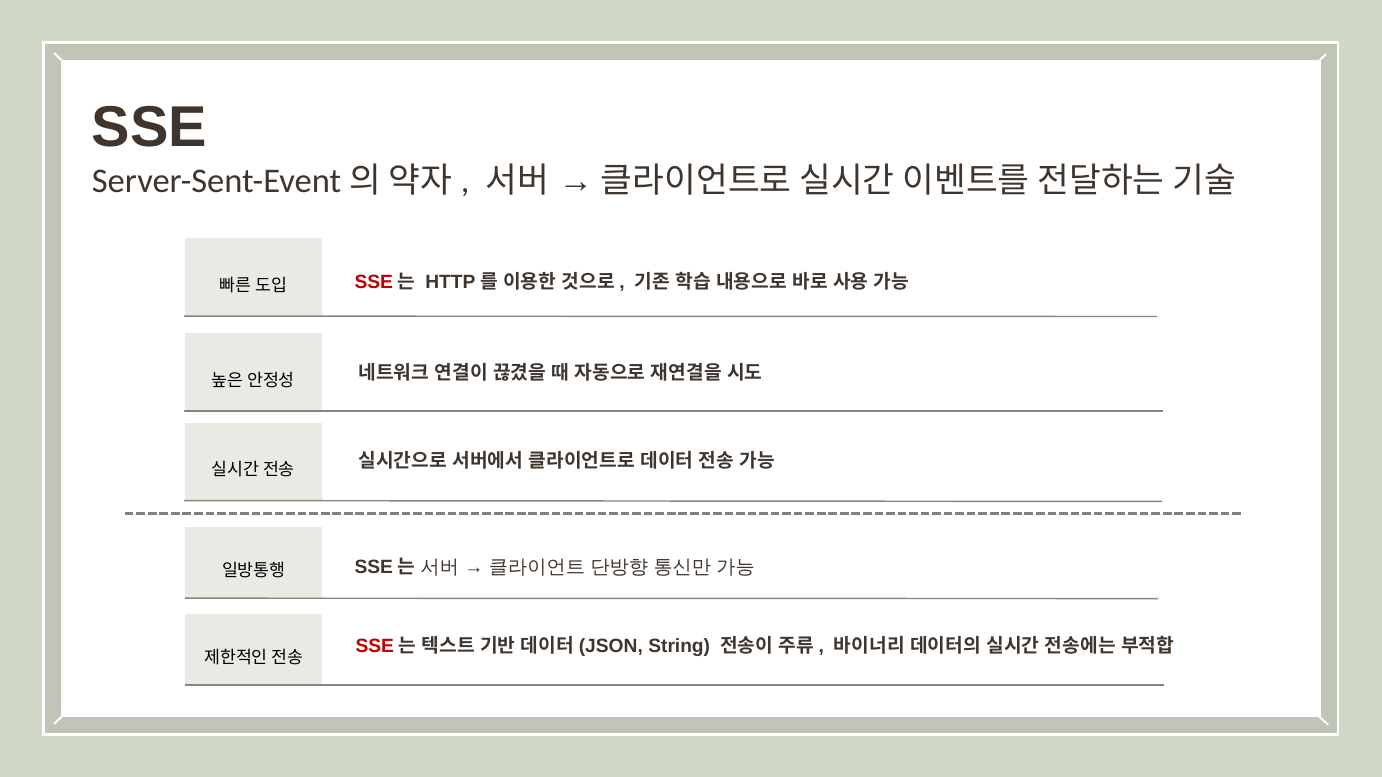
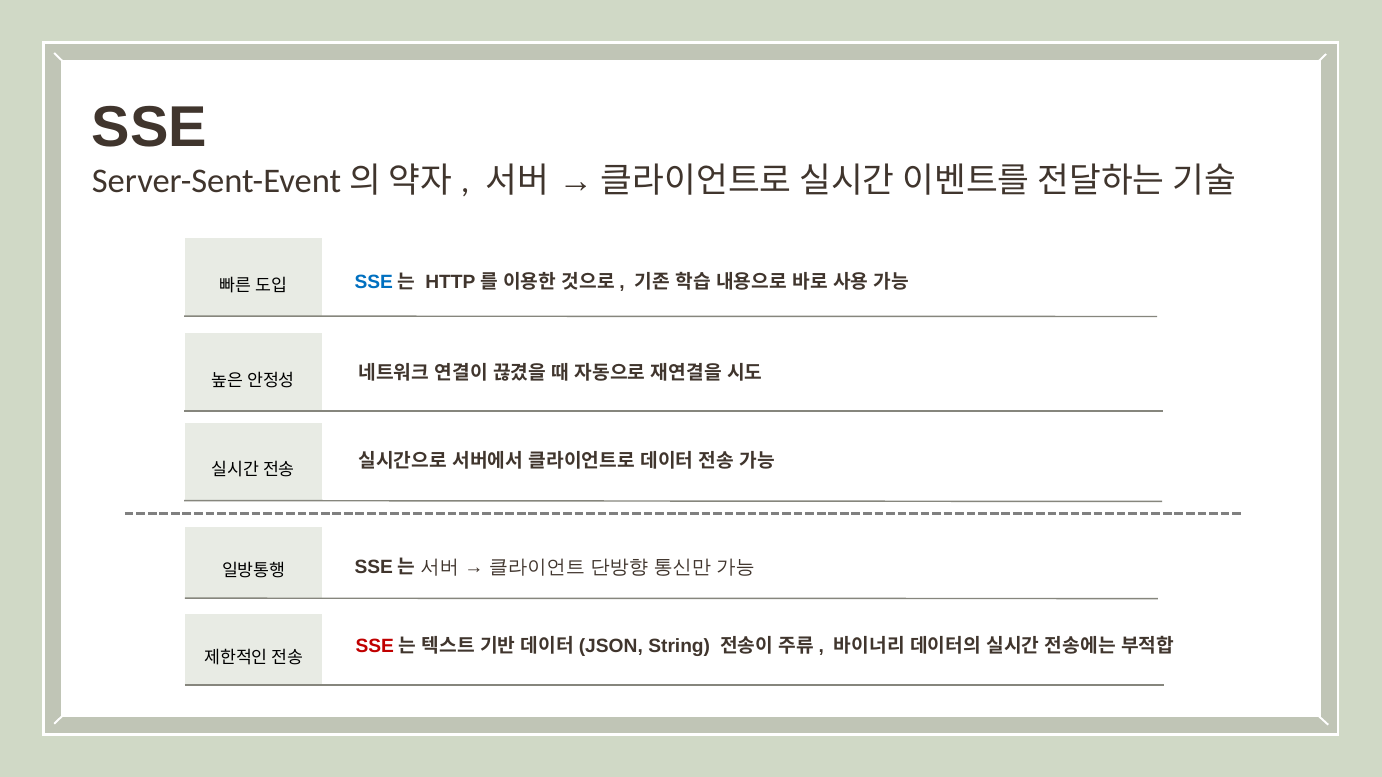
SSE at (374, 282) colour: red -> blue
